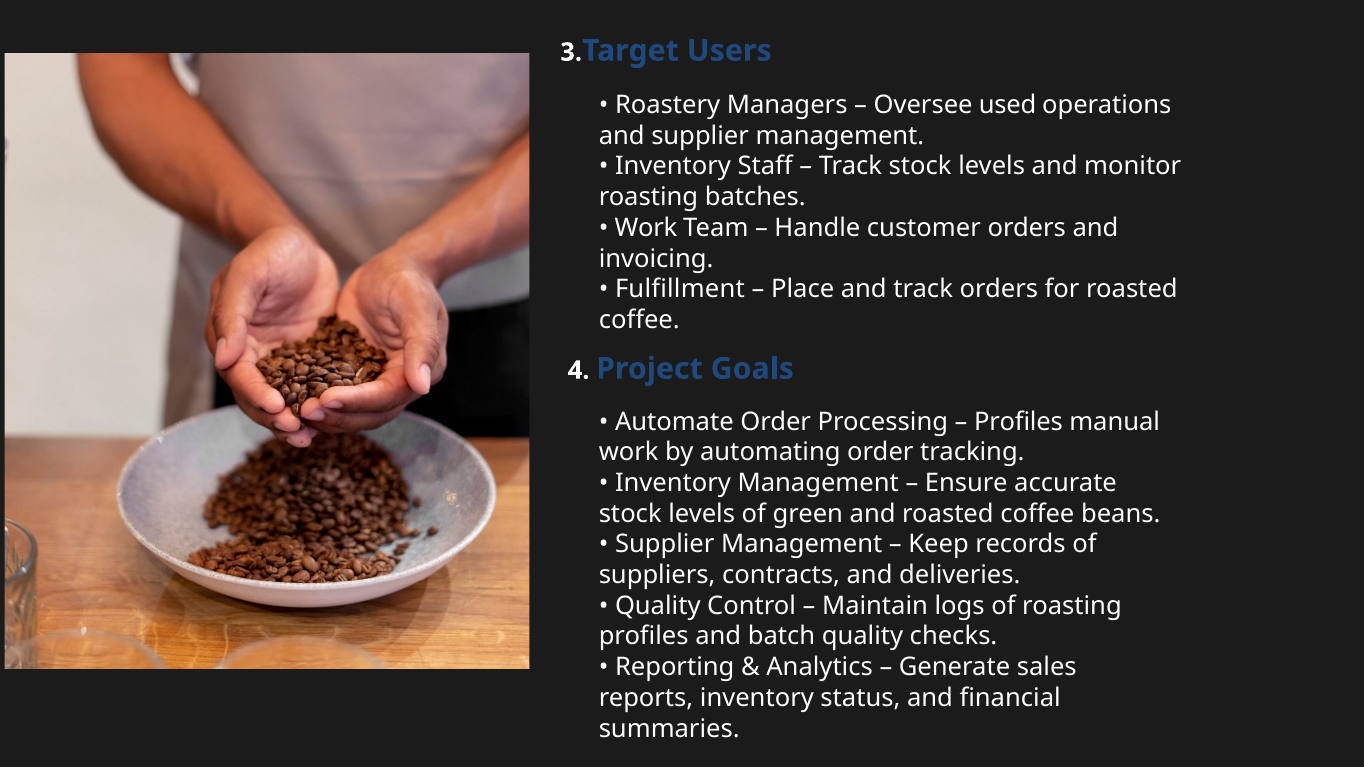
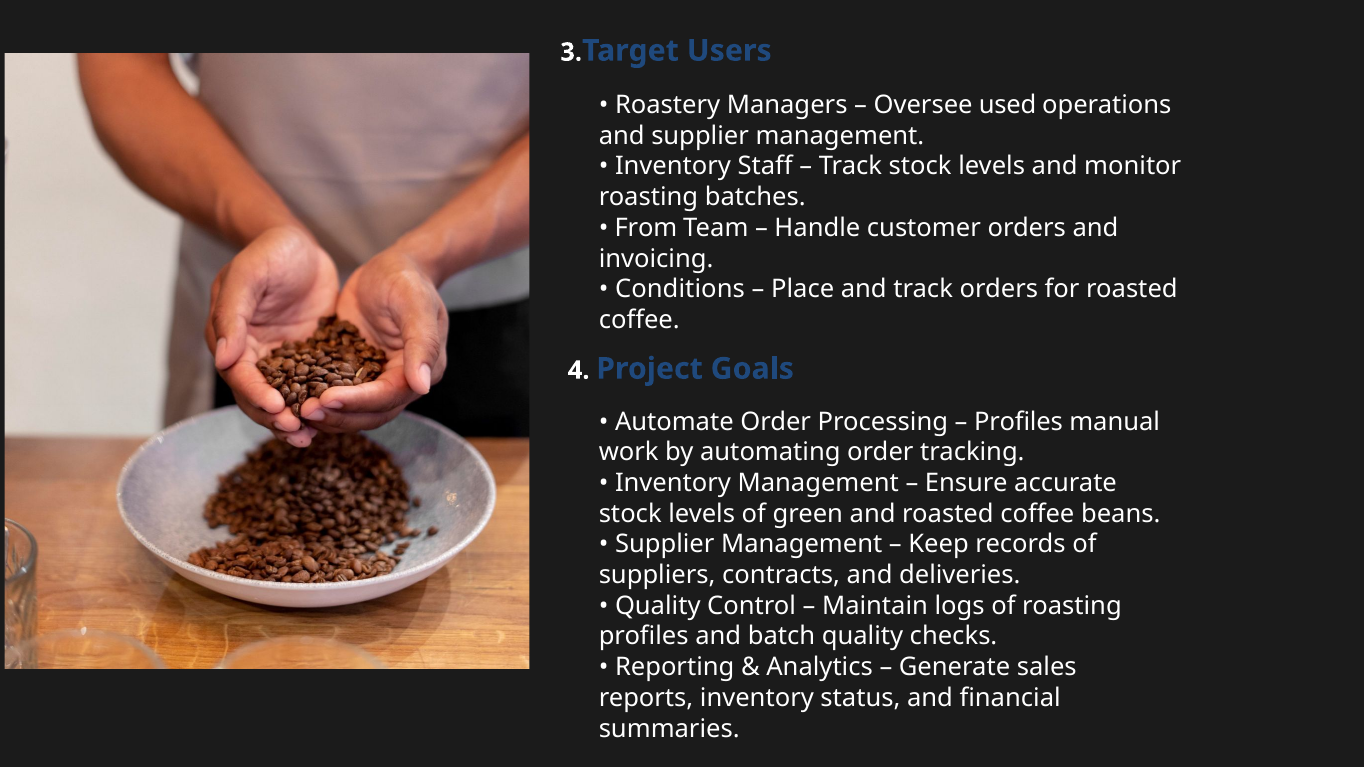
Work at (646, 228): Work -> From
Fulfillment: Fulfillment -> Conditions
